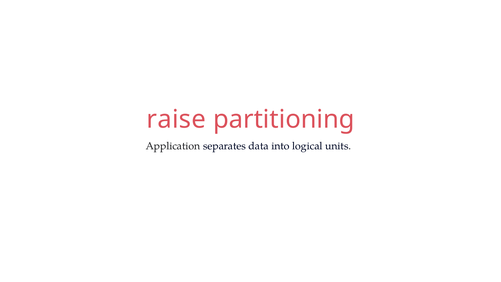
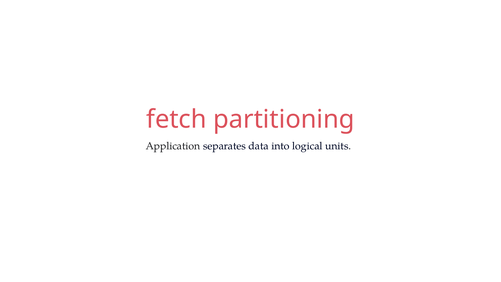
raise: raise -> fetch
